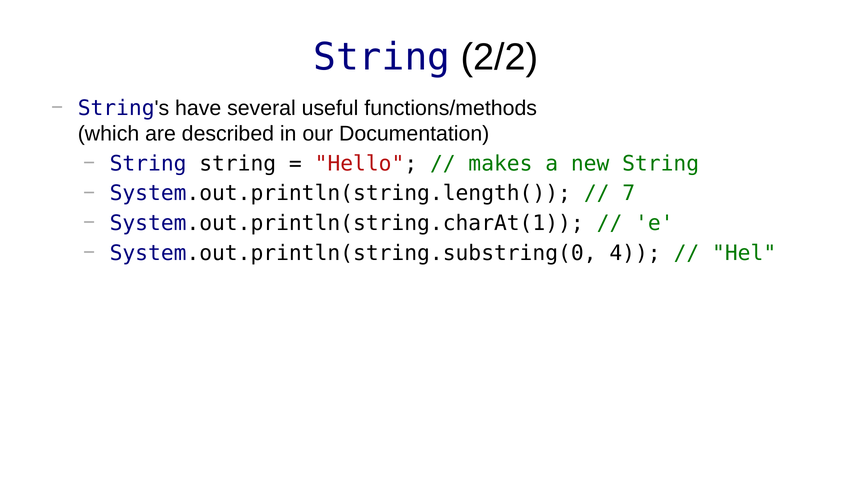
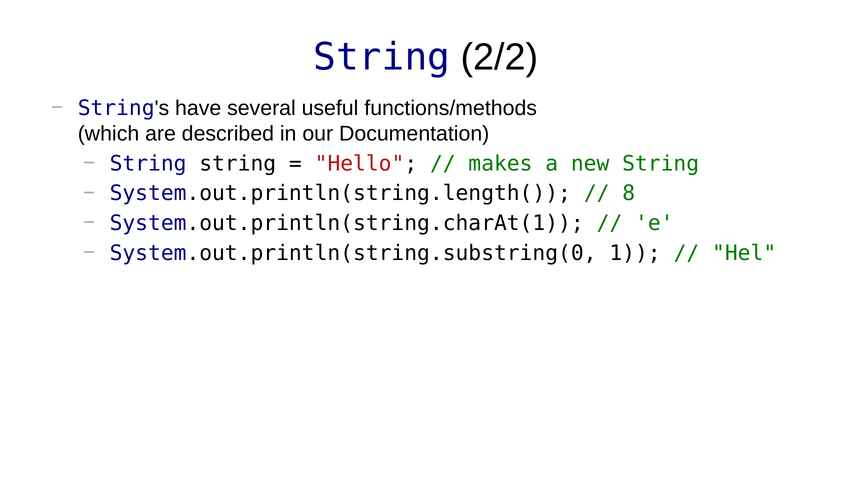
7: 7 -> 8
4: 4 -> 1
